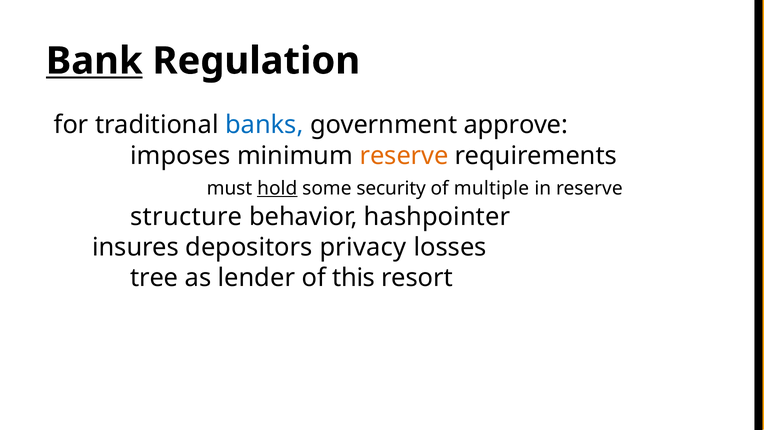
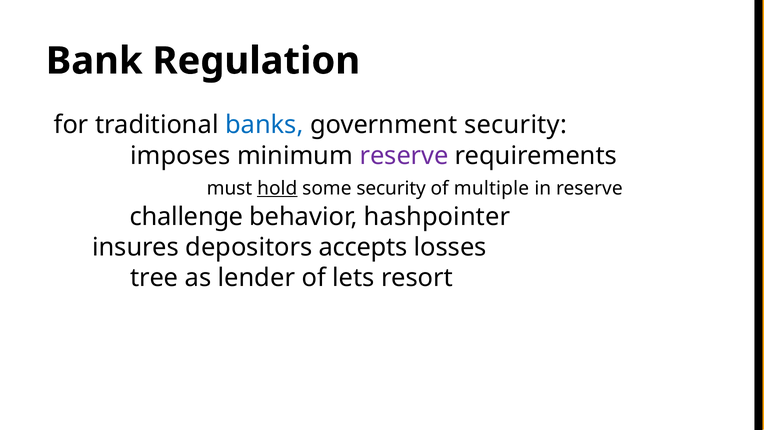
Bank underline: present -> none
government approve: approve -> security
reserve at (404, 156) colour: orange -> purple
structure: structure -> challenge
privacy: privacy -> accepts
this: this -> lets
